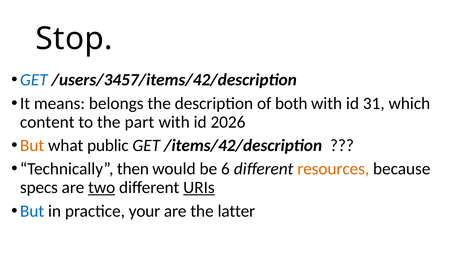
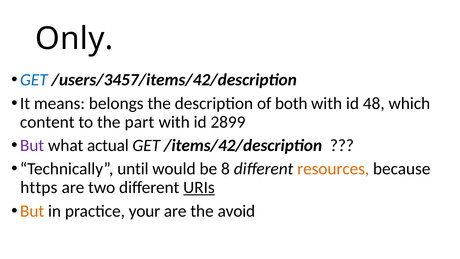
Stop: Stop -> Only
31: 31 -> 48
2026: 2026 -> 2899
But at (32, 145) colour: orange -> purple
public: public -> actual
then: then -> until
6: 6 -> 8
specs: specs -> https
two underline: present -> none
But at (32, 211) colour: blue -> orange
latter: latter -> avoid
